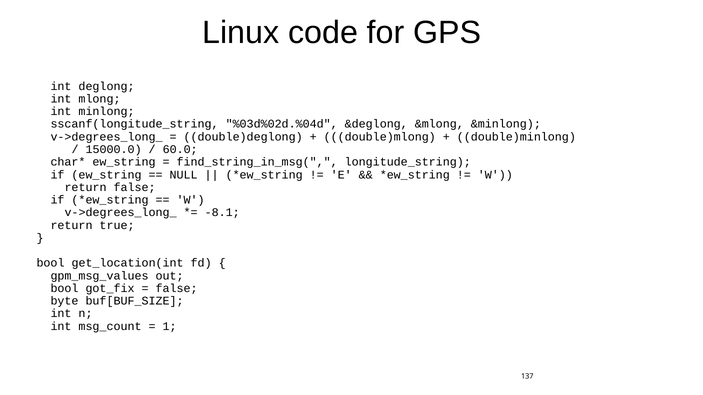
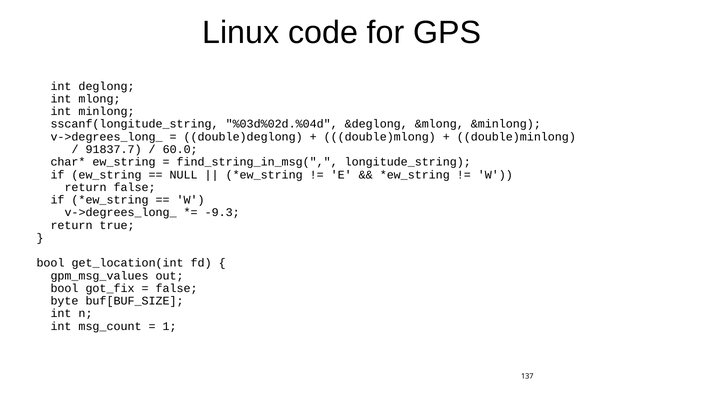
15000.0: 15000.0 -> 91837.7
-8.1: -8.1 -> -9.3
